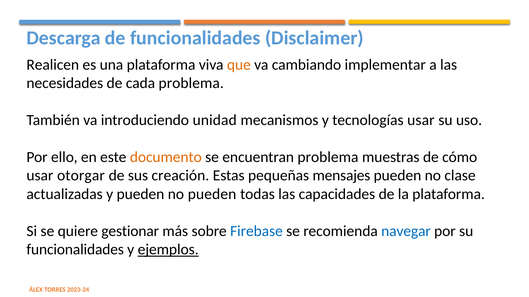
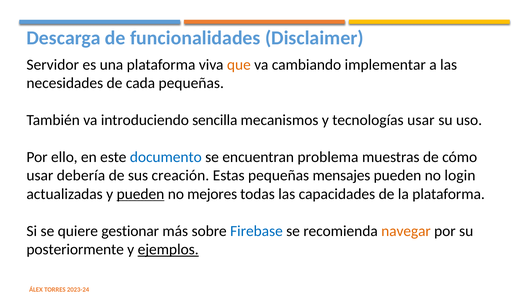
Realicen: Realicen -> Servidor
cada problema: problema -> pequeñas
unidad: unidad -> sencilla
documento colour: orange -> blue
otorgar: otorgar -> debería
clase: clase -> login
pueden at (140, 194) underline: none -> present
no pueden: pueden -> mejores
navegar colour: blue -> orange
funcionalidades at (75, 250): funcionalidades -> posteriormente
